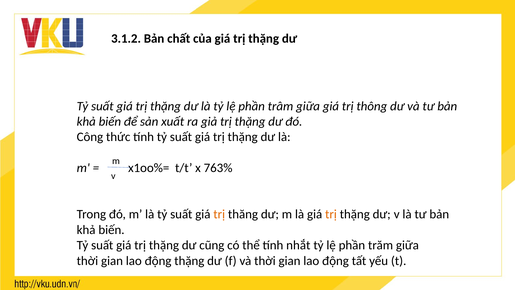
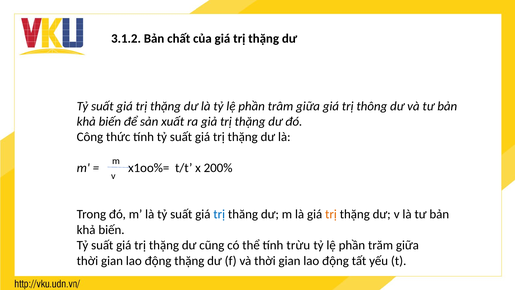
763%: 763% -> 200%
trị at (219, 214) colour: orange -> blue
nhắt: nhắt -> trừu
